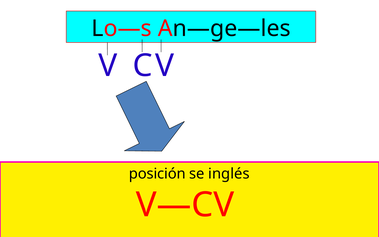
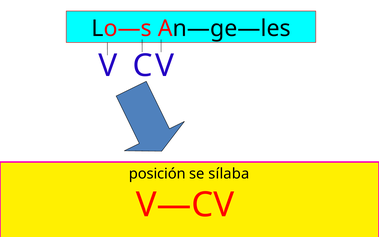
inglés: inglés -> sílaba
